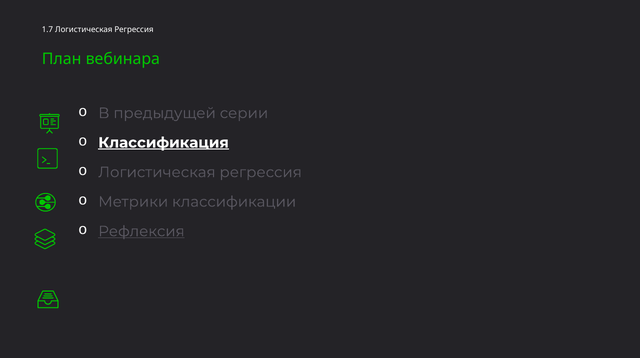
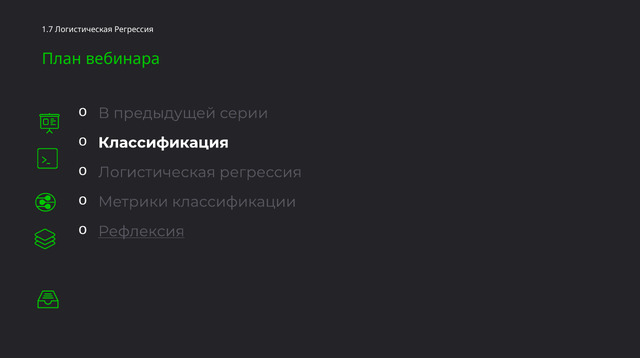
Классификация underline: present -> none
